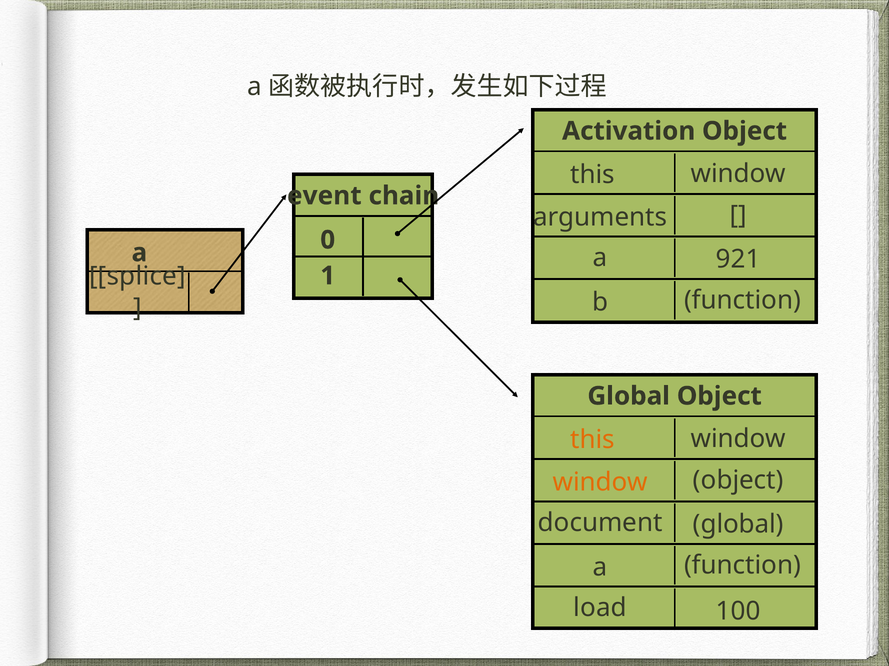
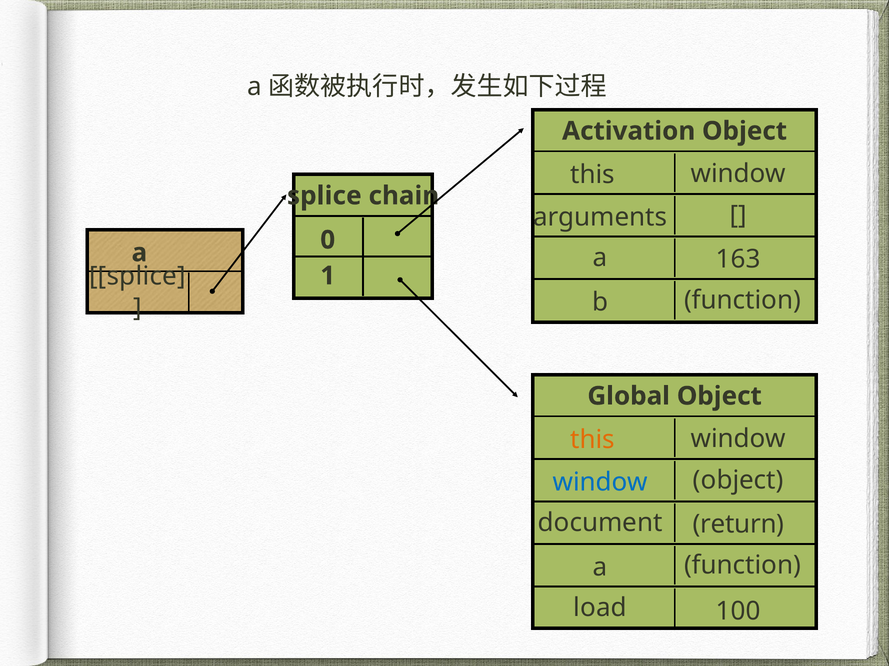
event at (324, 196): event -> splice
921: 921 -> 163
window at (600, 483) colour: orange -> blue
document global: global -> return
